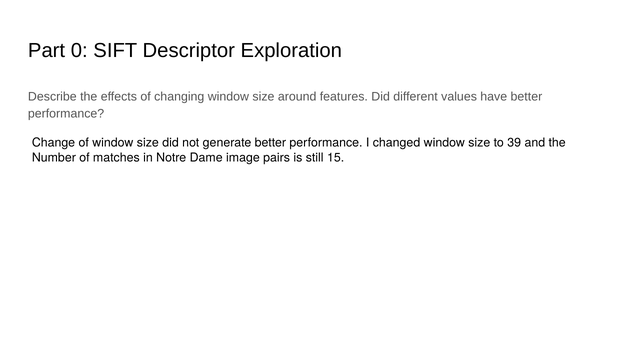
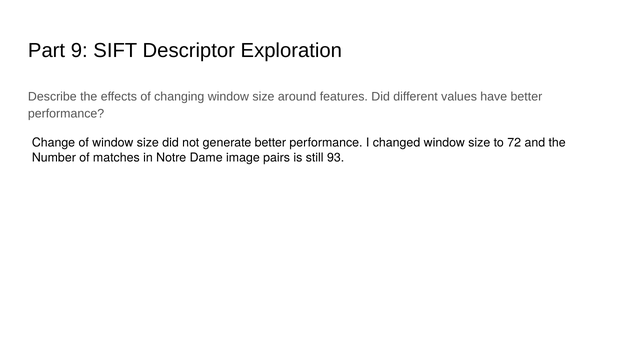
0: 0 -> 9
39: 39 -> 72
15: 15 -> 93
